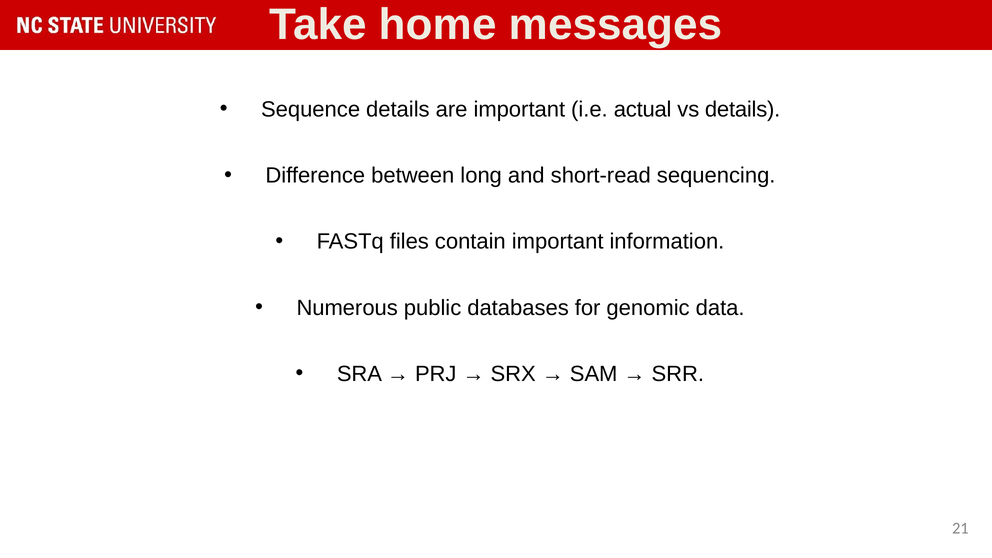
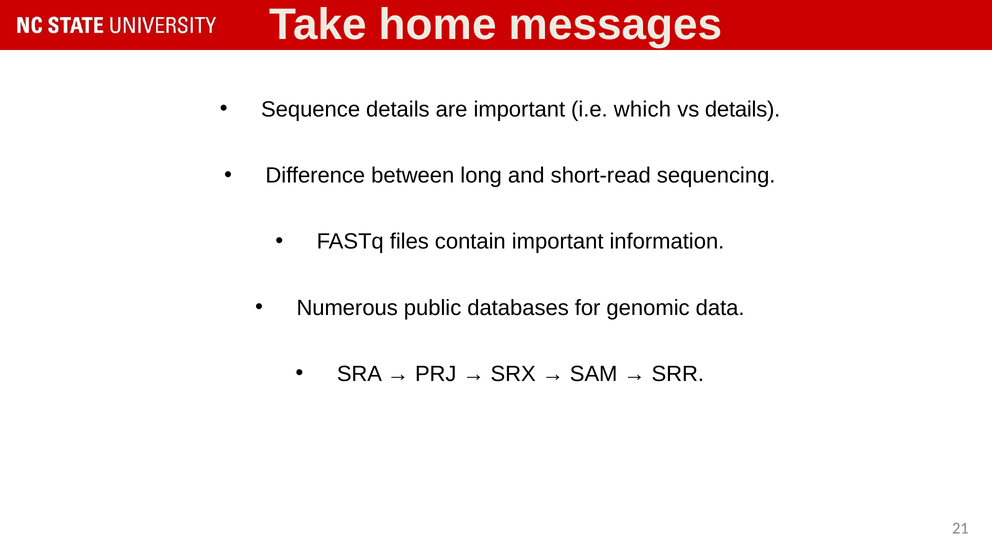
actual: actual -> which
